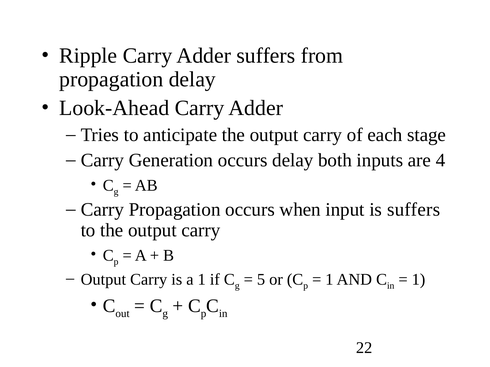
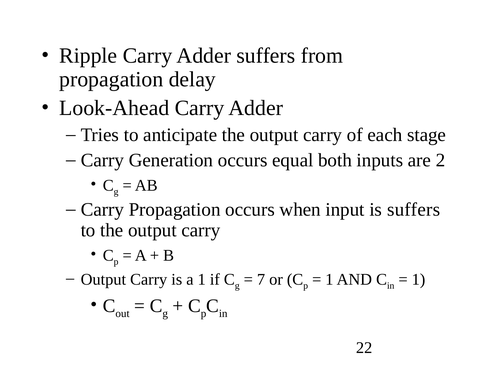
occurs delay: delay -> equal
4: 4 -> 2
5: 5 -> 7
